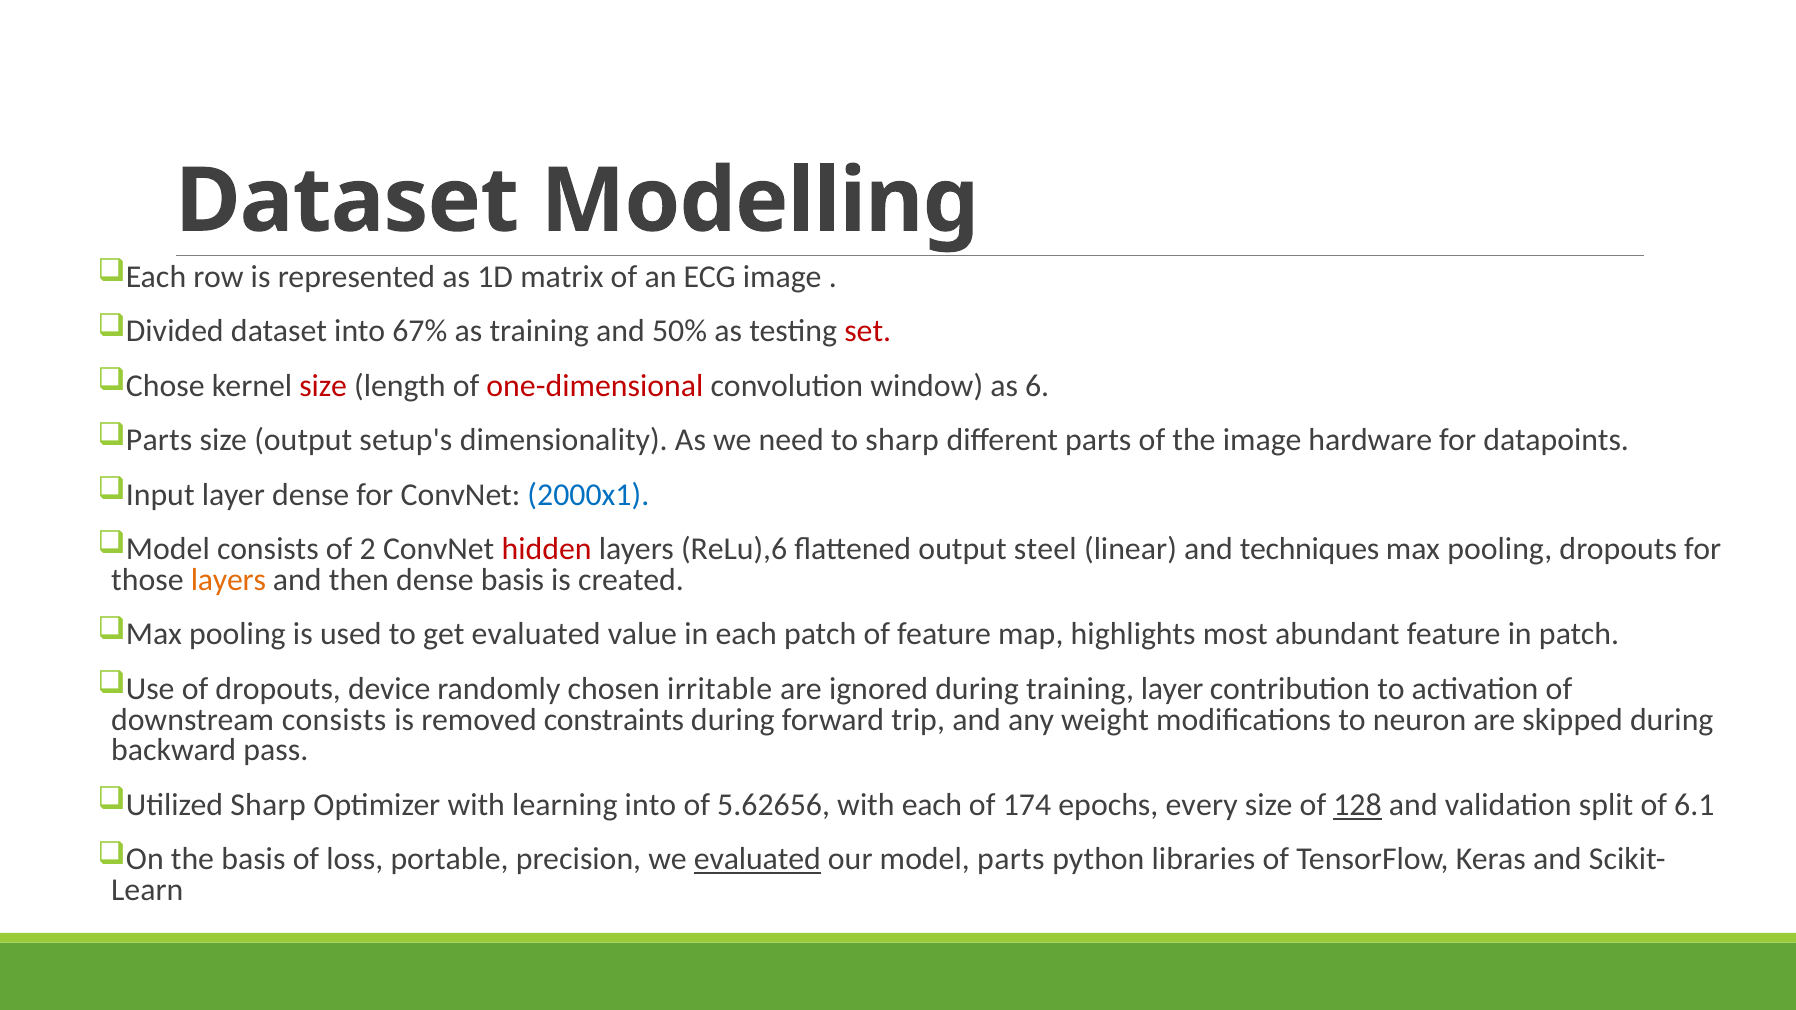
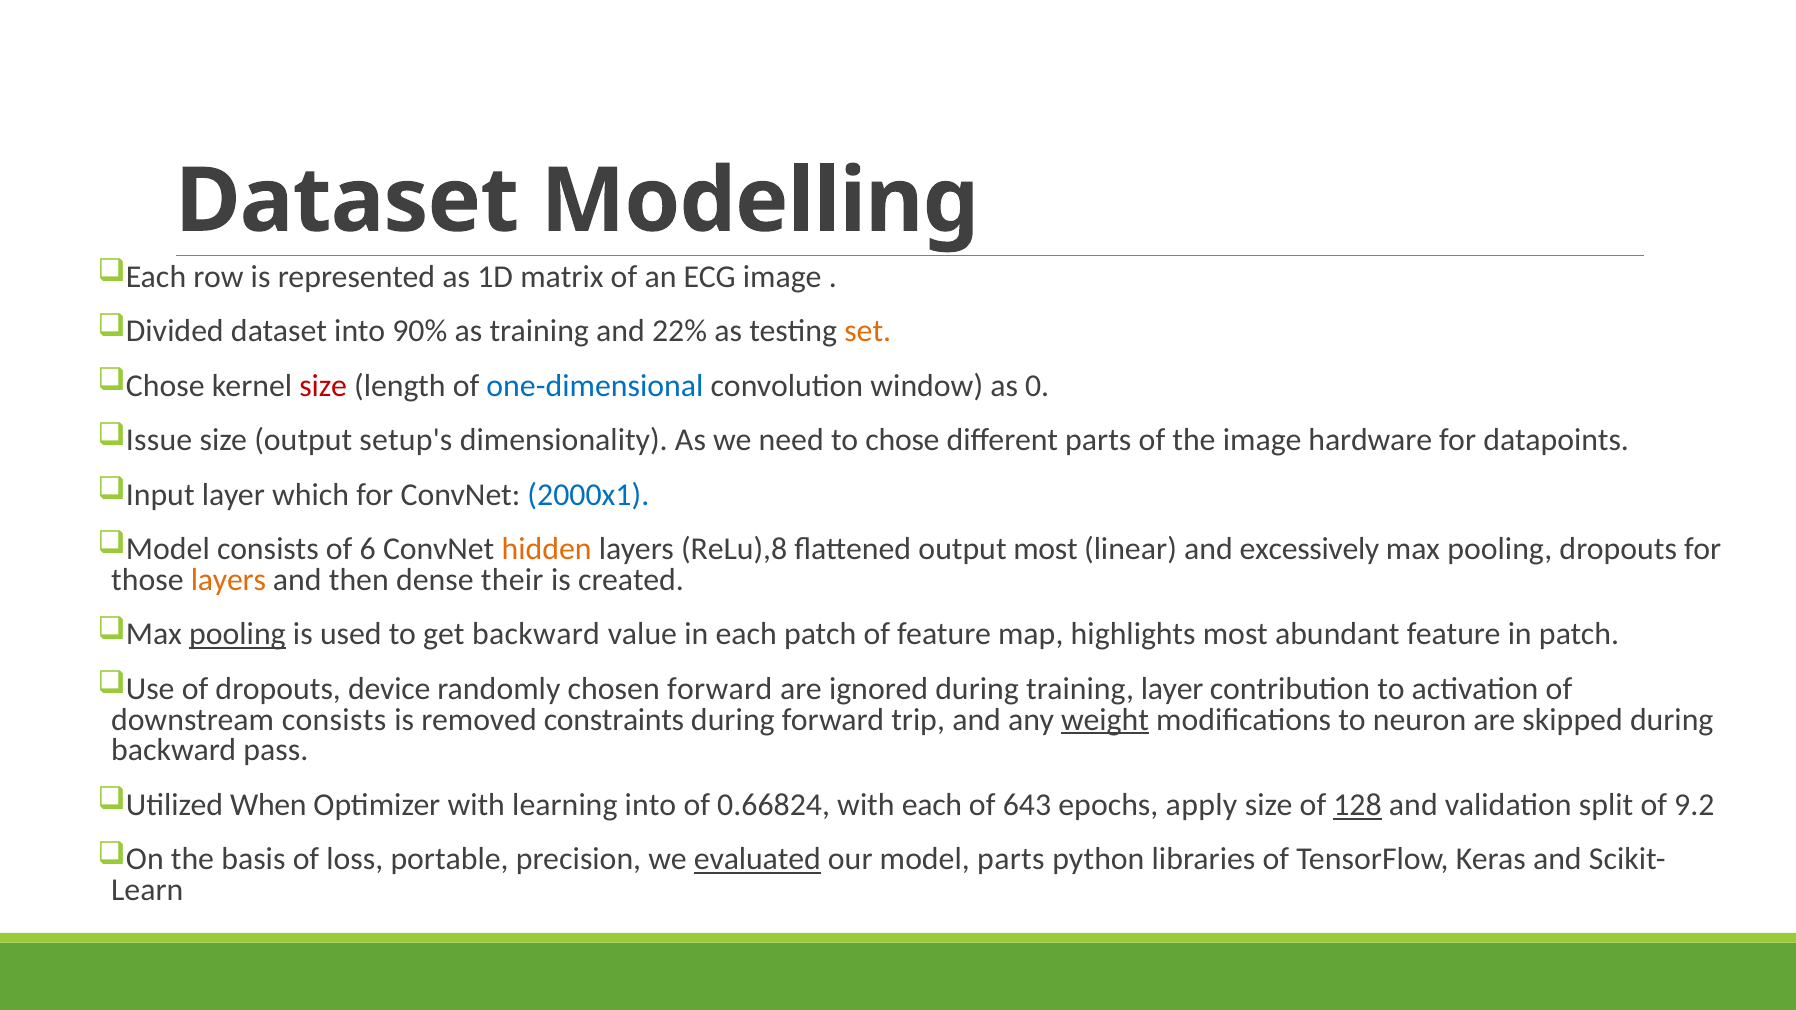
67%: 67% -> 90%
50%: 50% -> 22%
set colour: red -> orange
one-dimensional colour: red -> blue
6: 6 -> 0
Parts at (159, 440): Parts -> Issue
to sharp: sharp -> chose
layer dense: dense -> which
2: 2 -> 6
hidden colour: red -> orange
ReLu),6: ReLu),6 -> ReLu),8
output steel: steel -> most
techniques: techniques -> excessively
dense basis: basis -> their
pooling at (237, 634) underline: none -> present
get evaluated: evaluated -> backward
chosen irritable: irritable -> forward
weight underline: none -> present
Utilized Sharp: Sharp -> When
5.62656: 5.62656 -> 0.66824
174: 174 -> 643
every: every -> apply
6.1: 6.1 -> 9.2
